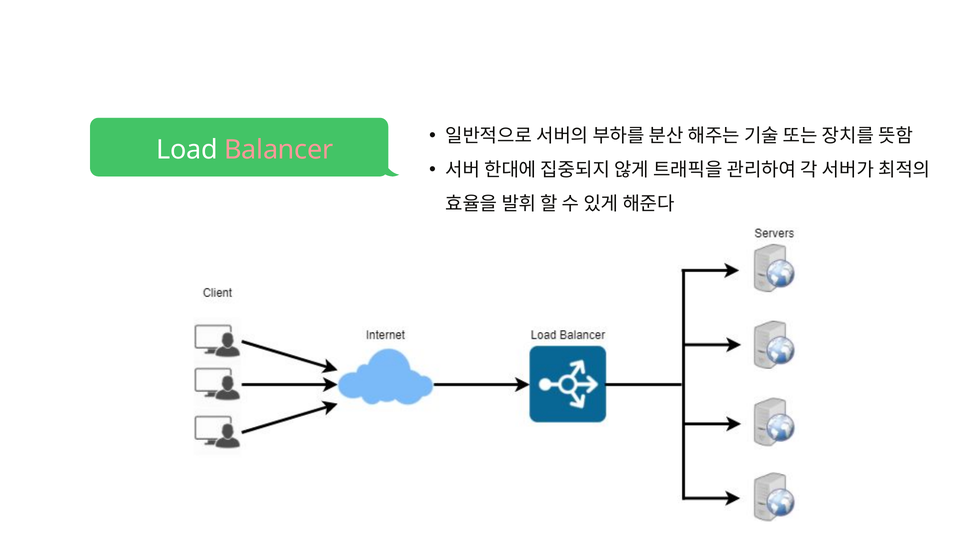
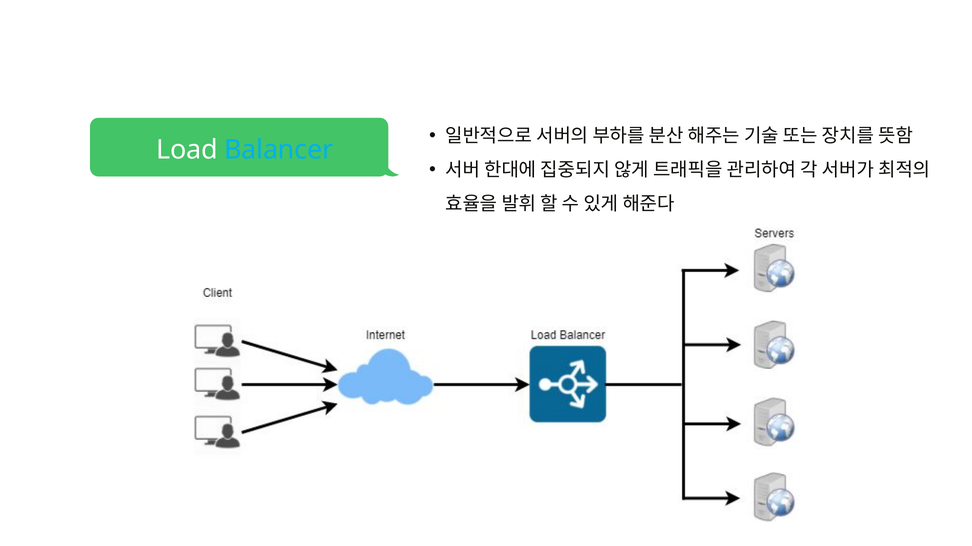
Balancer colour: pink -> light blue
